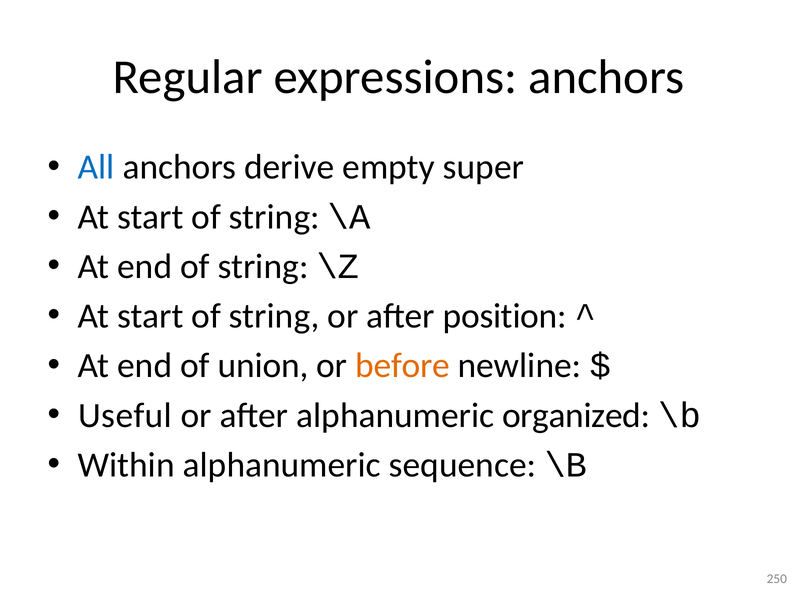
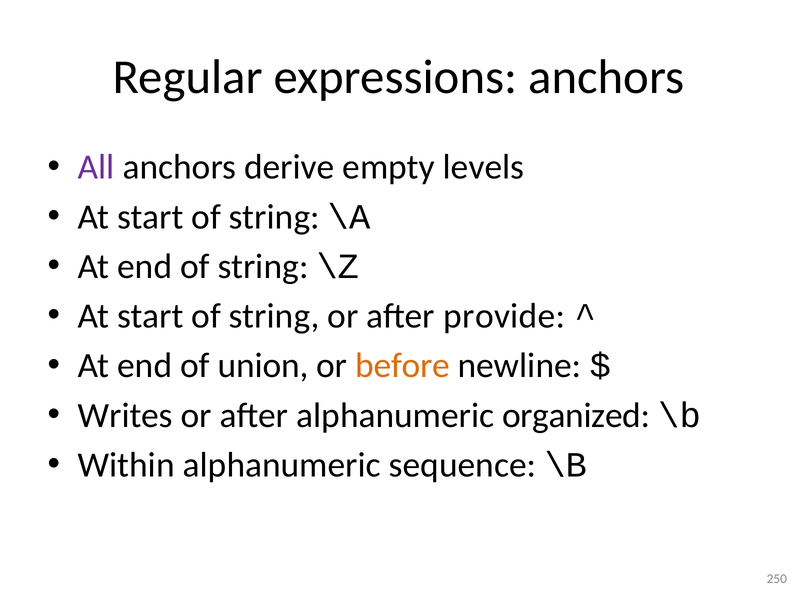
All colour: blue -> purple
super: super -> levels
position: position -> provide
Useful: Useful -> Writes
